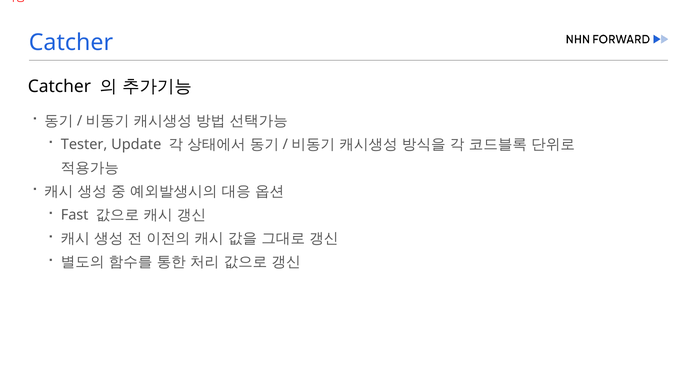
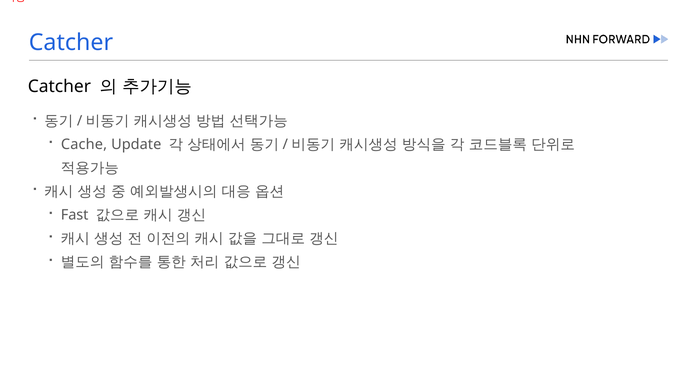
Tester: Tester -> Cache
